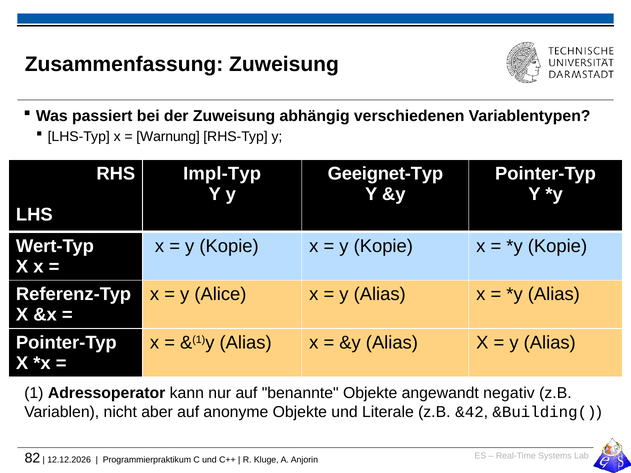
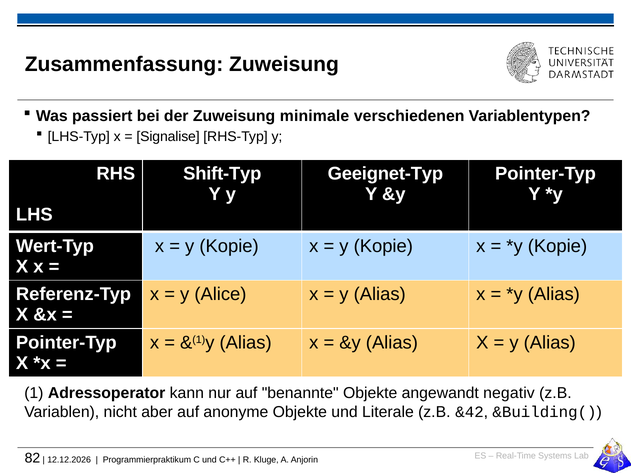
abhängig: abhängig -> minimale
Warnung: Warnung -> Signalise
Impl-Typ: Impl-Typ -> Shift-Typ
